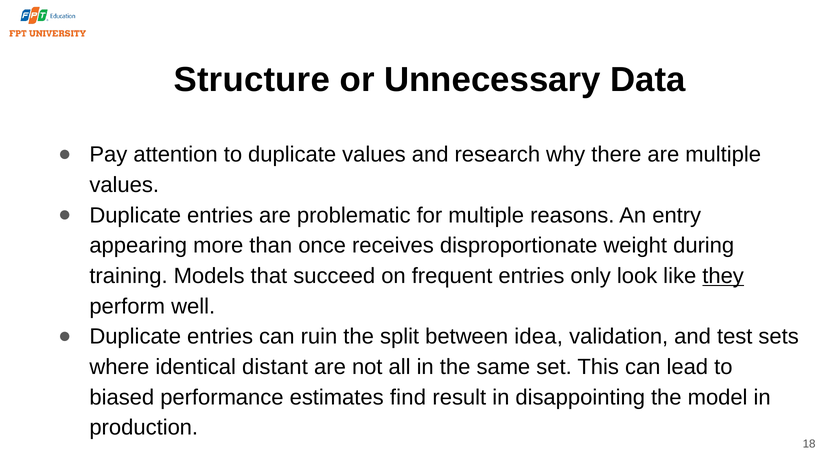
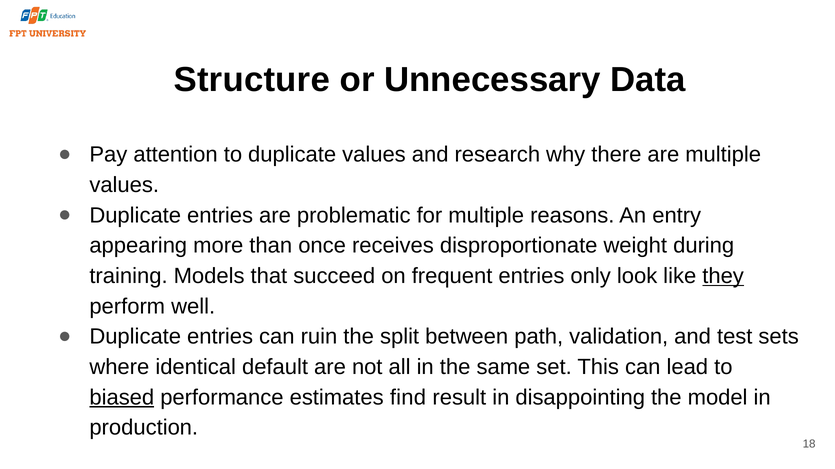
idea: idea -> path
distant: distant -> default
biased underline: none -> present
